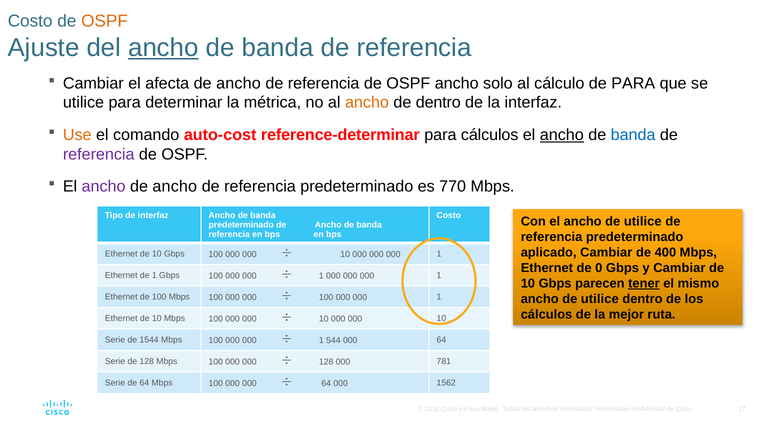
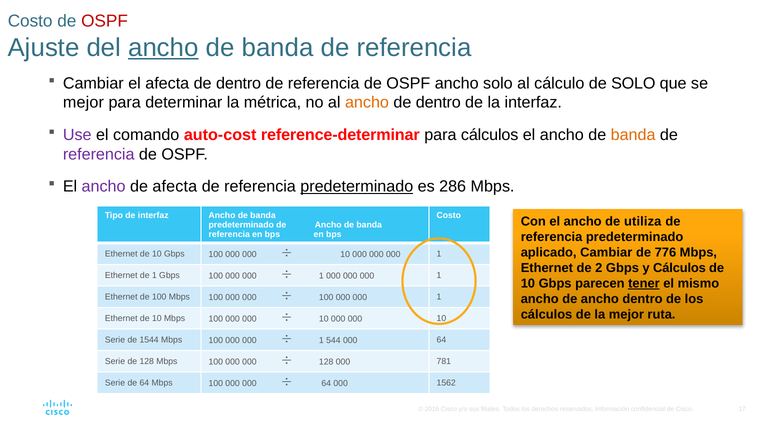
OSPF at (105, 21) colour: orange -> red
ancho at (238, 83): ancho -> dentro
de PARA: PARA -> SOLO
utilice at (83, 103): utilice -> mejor
Use colour: orange -> purple
ancho at (562, 135) underline: present -> none
banda at (633, 135) colour: blue -> orange
ancho at (175, 187): ancho -> afecta
predeterminado at (357, 187) underline: none -> present
770: 770 -> 286
el ancho de utilice: utilice -> utiliza
400: 400 -> 776
0: 0 -> 2
y Cambiar: Cambiar -> Cálculos
utilice at (600, 299): utilice -> ancho
